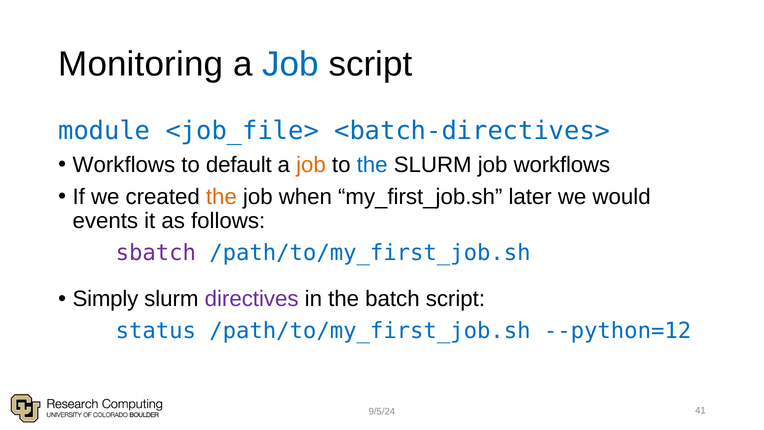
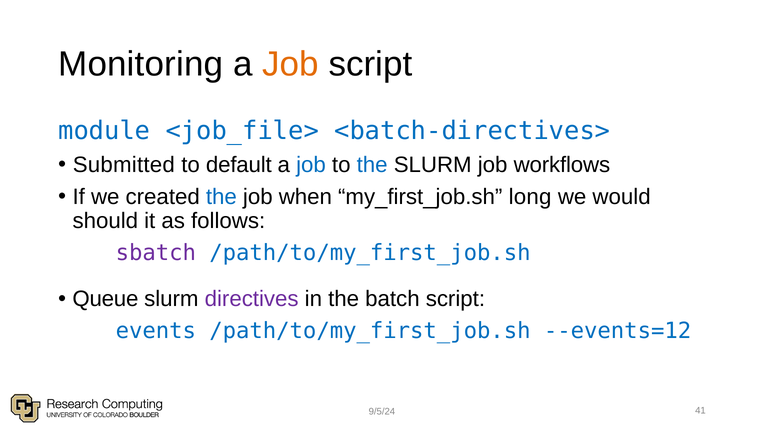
Job at (291, 64) colour: blue -> orange
Workflows at (124, 165): Workflows -> Submitted
job at (311, 165) colour: orange -> blue
the at (221, 197) colour: orange -> blue
later: later -> long
events: events -> should
Simply: Simply -> Queue
status: status -> events
--python=12: --python=12 -> --events=12
